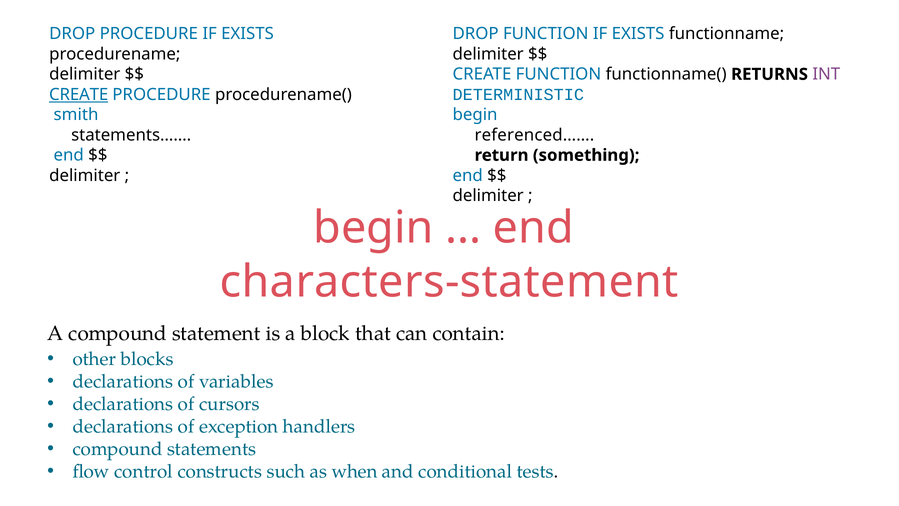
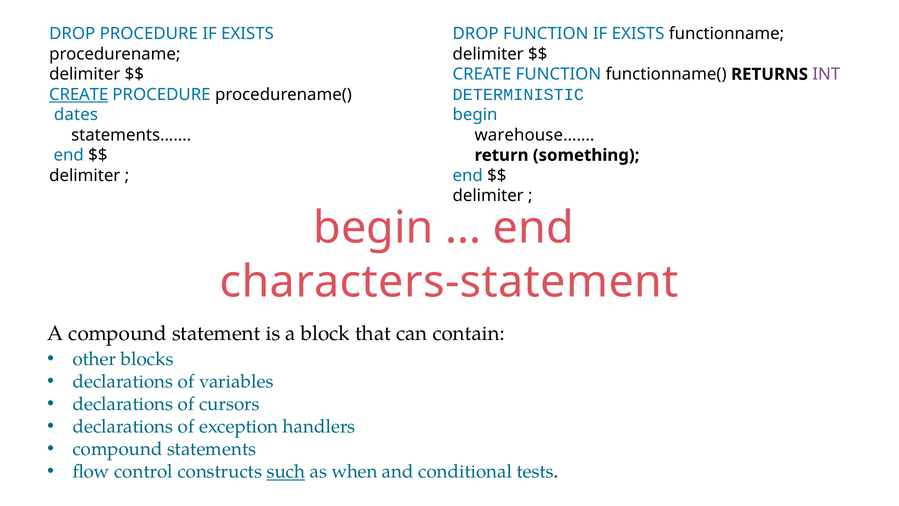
smith: smith -> dates
referenced……: referenced…… -> warehouse……
such underline: none -> present
